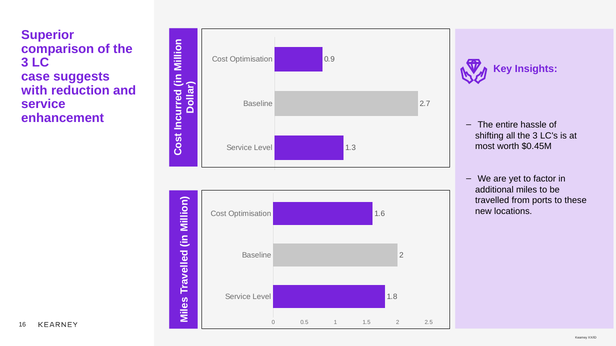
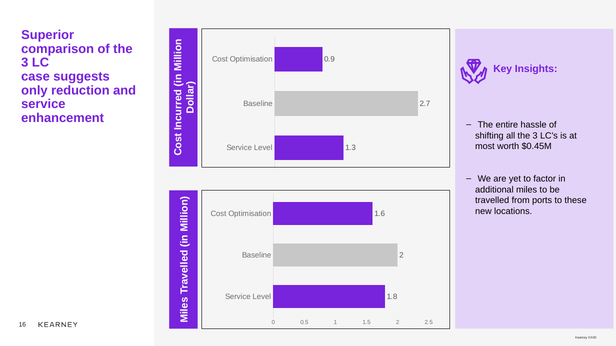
with: with -> only
